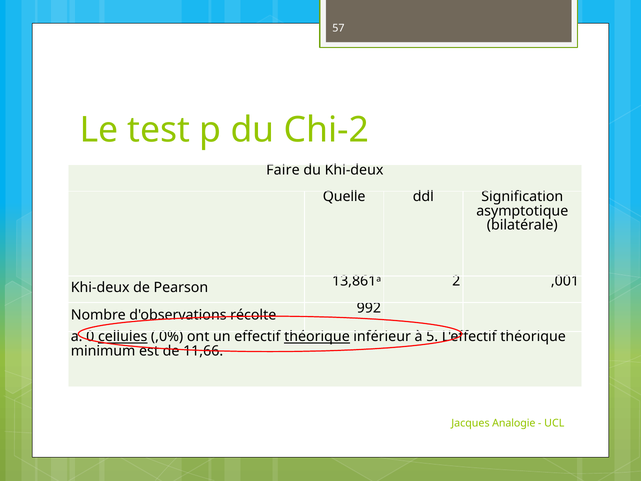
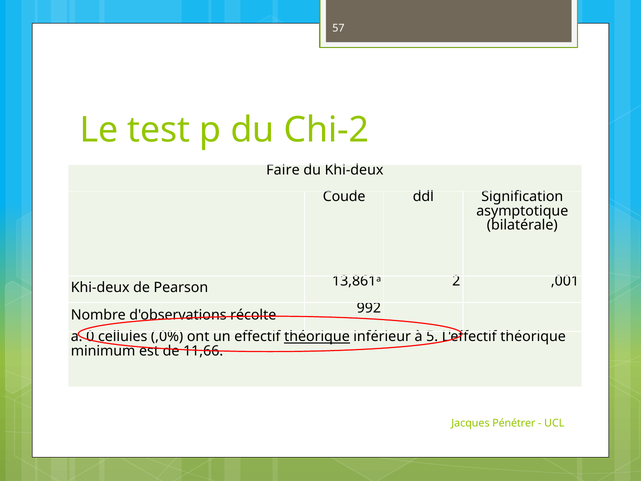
Quelle: Quelle -> Coude
cellules underline: present -> none
Analogie: Analogie -> Pénétrer
